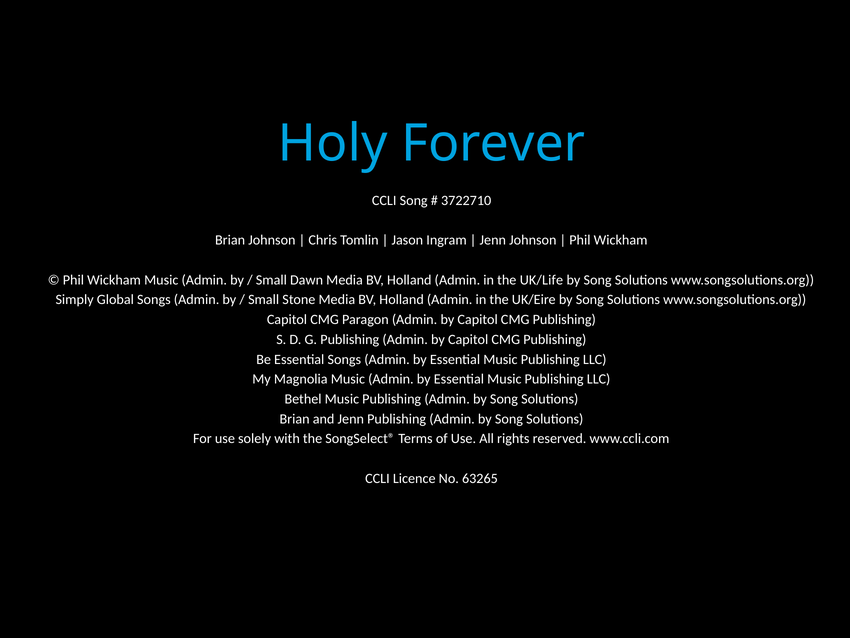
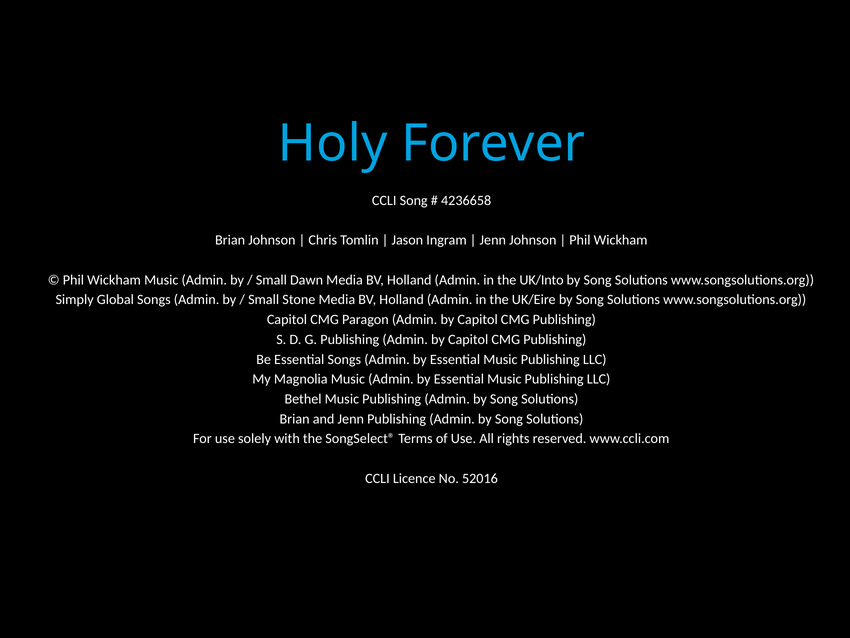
3722710: 3722710 -> 4236658
UK/Life: UK/Life -> UK/Into
63265: 63265 -> 52016
